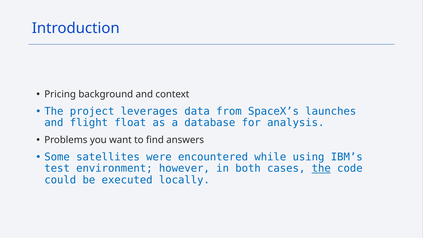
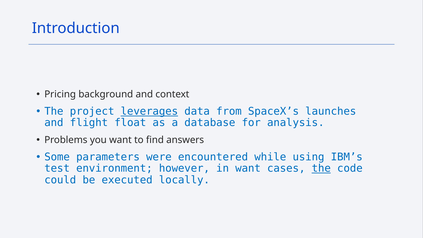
leverages underline: none -> present
satellites: satellites -> parameters
in both: both -> want
